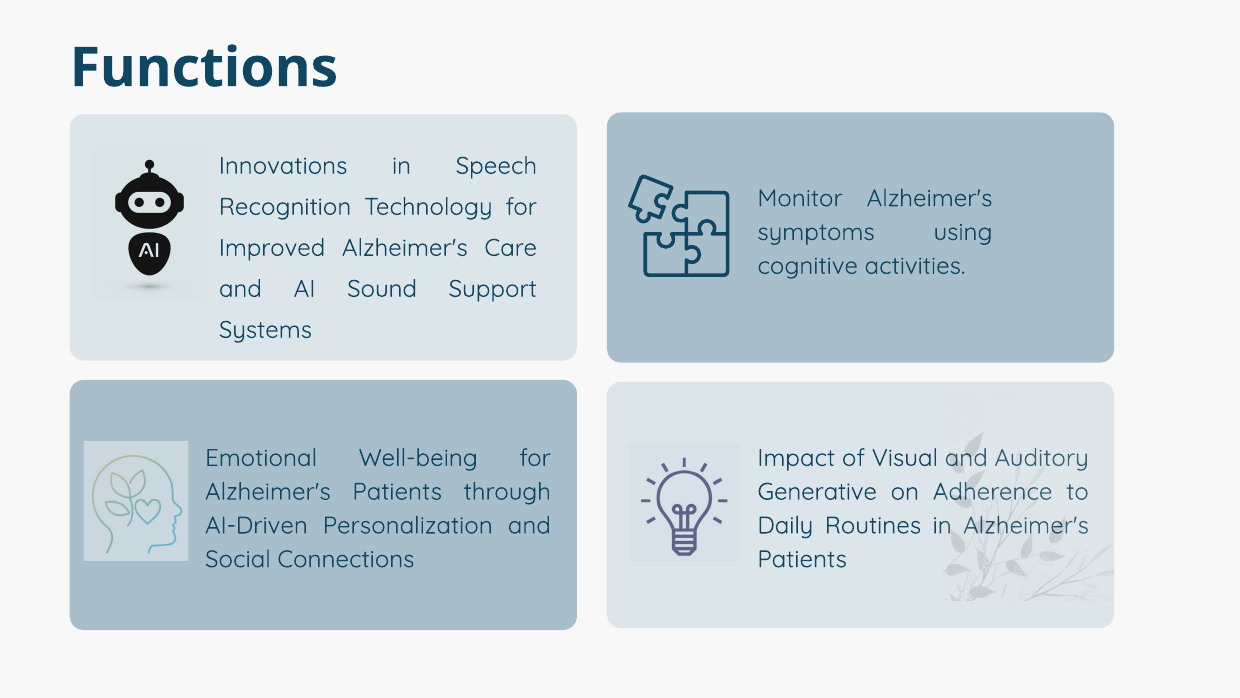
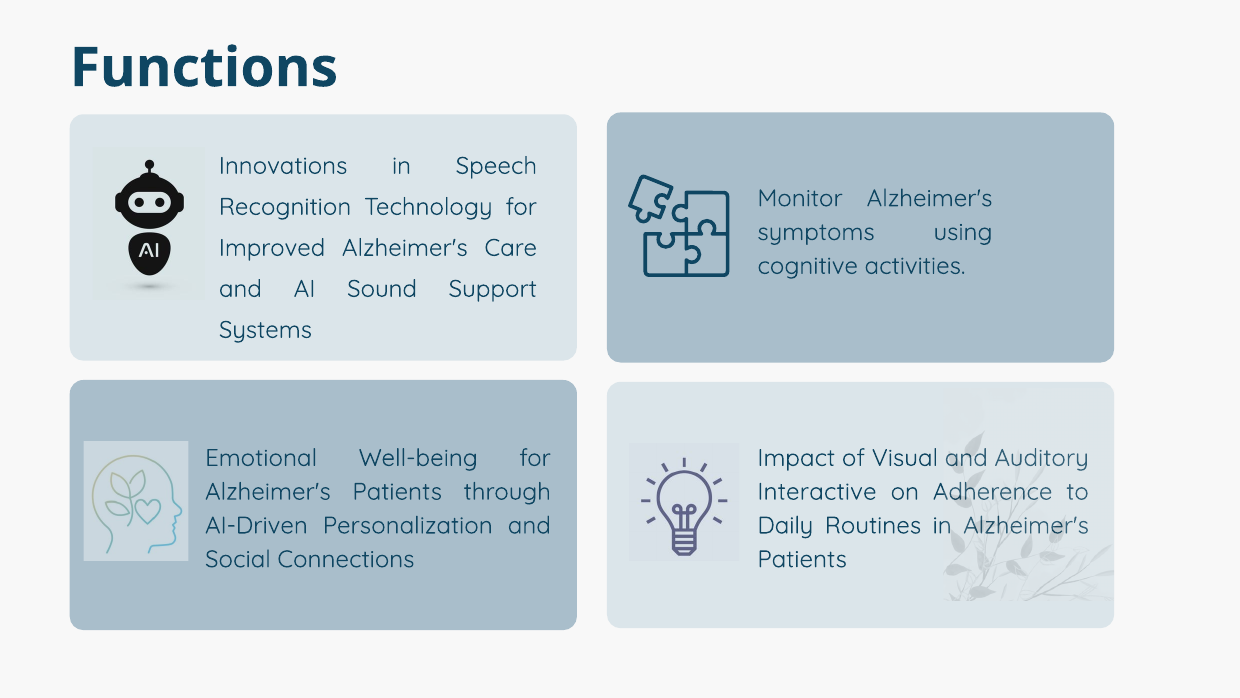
Generative: Generative -> Interactive
